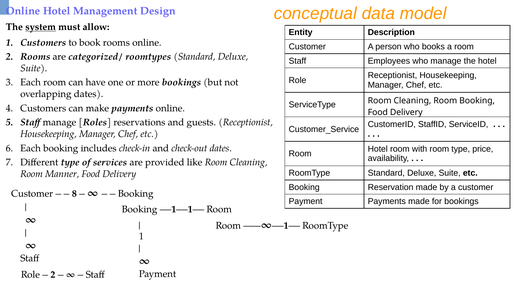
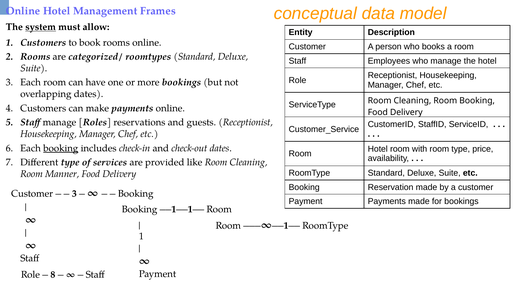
Design: Design -> Frames
booking at (61, 148) underline: none -> present
8 at (74, 193): 8 -> 3
2 at (53, 274): 2 -> 8
